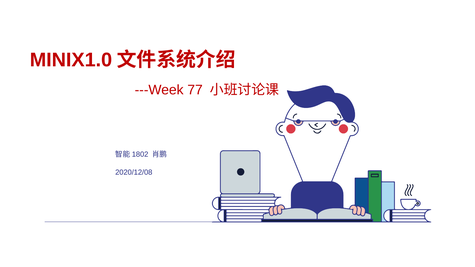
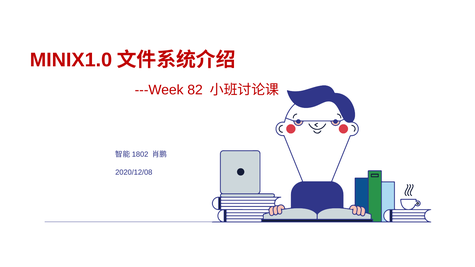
77: 77 -> 82
